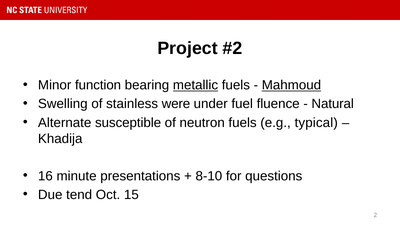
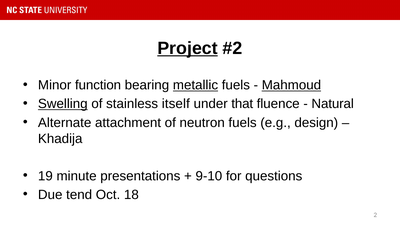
Project underline: none -> present
Swelling underline: none -> present
were: were -> itself
fuel: fuel -> that
susceptible: susceptible -> attachment
typical: typical -> design
16: 16 -> 19
8-10: 8-10 -> 9-10
15: 15 -> 18
